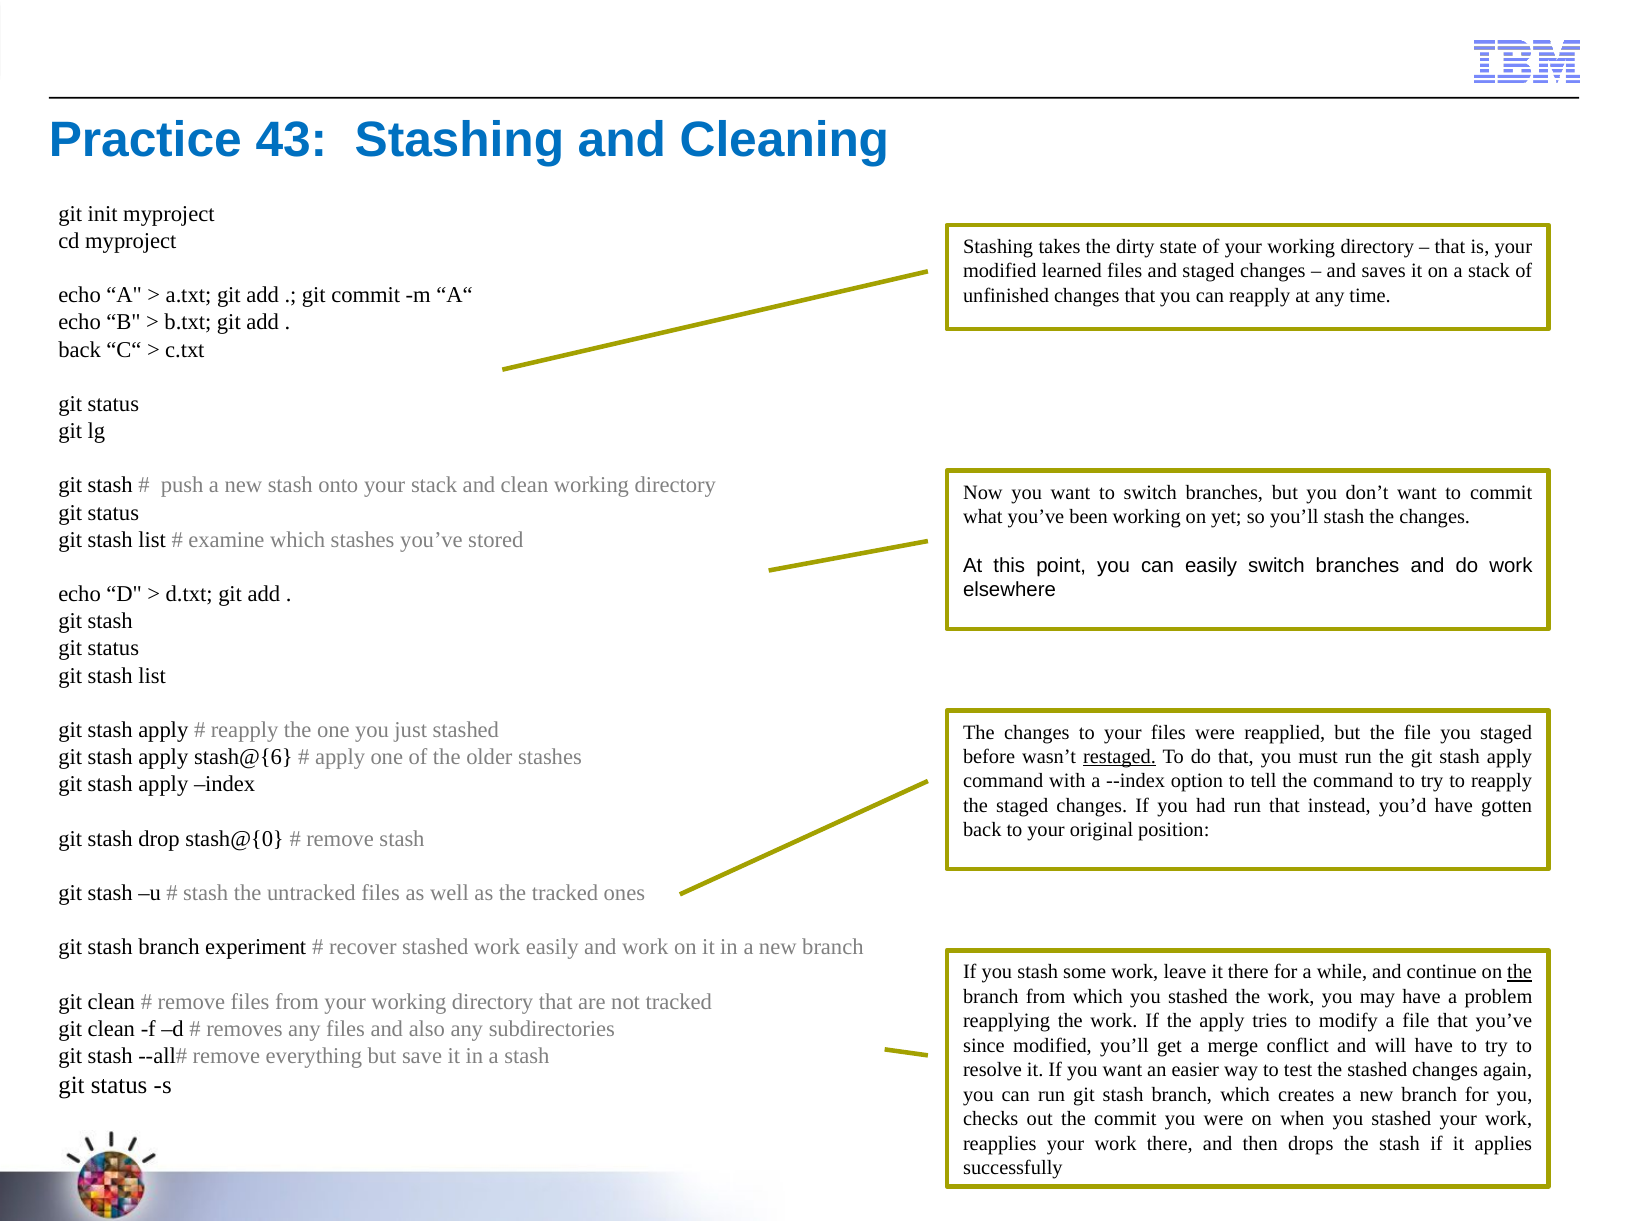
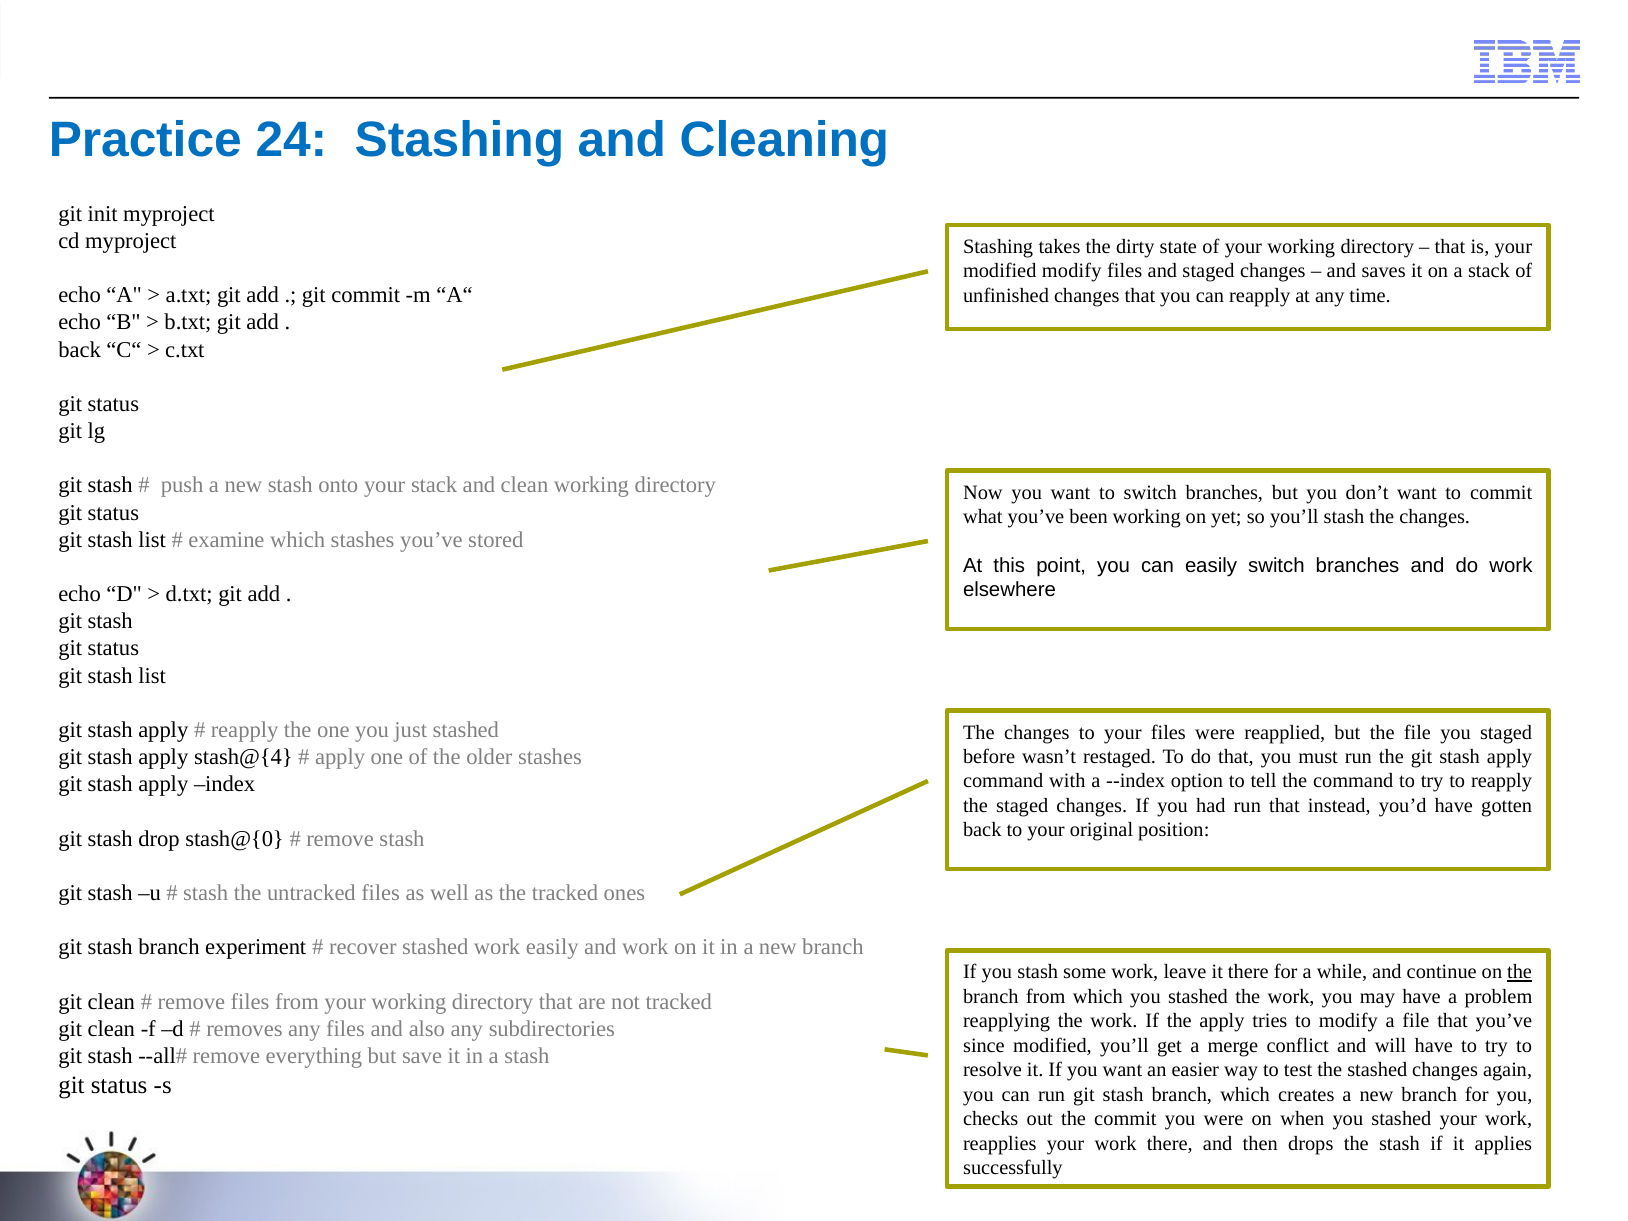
43: 43 -> 24
modified learned: learned -> modify
stash@{6: stash@{6 -> stash@{4
restaged underline: present -> none
